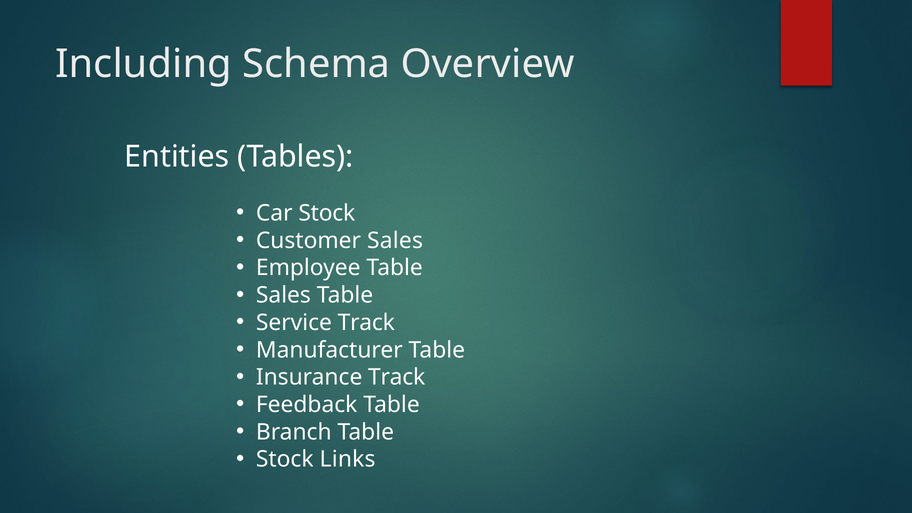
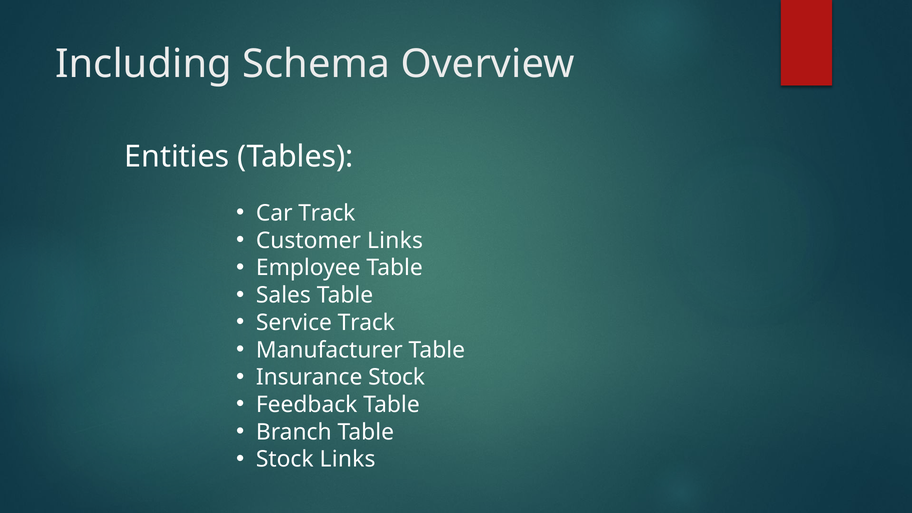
Car Stock: Stock -> Track
Customer Sales: Sales -> Links
Insurance Track: Track -> Stock
